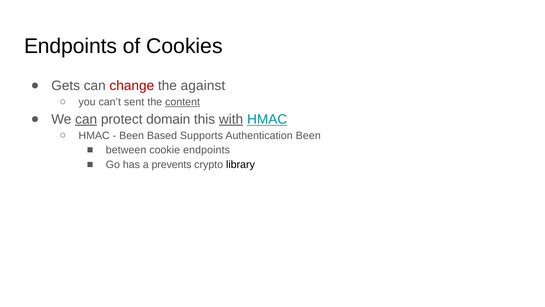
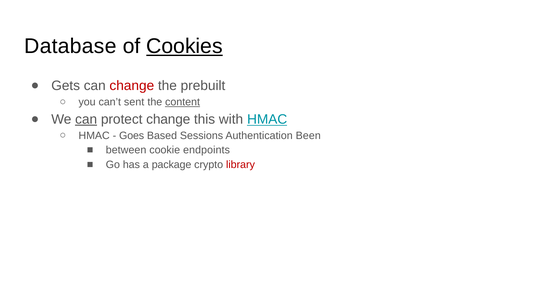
Endpoints at (71, 46): Endpoints -> Database
Cookies underline: none -> present
against: against -> prebuilt
protect domain: domain -> change
with underline: present -> none
Been at (132, 135): Been -> Goes
Supports: Supports -> Sessions
prevents: prevents -> package
library colour: black -> red
